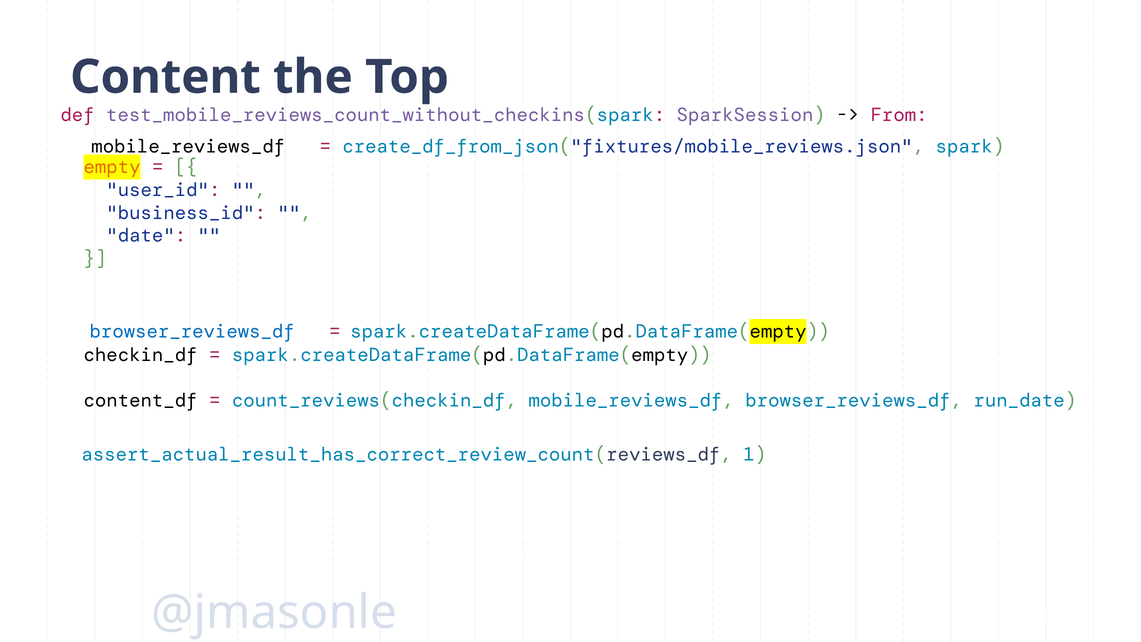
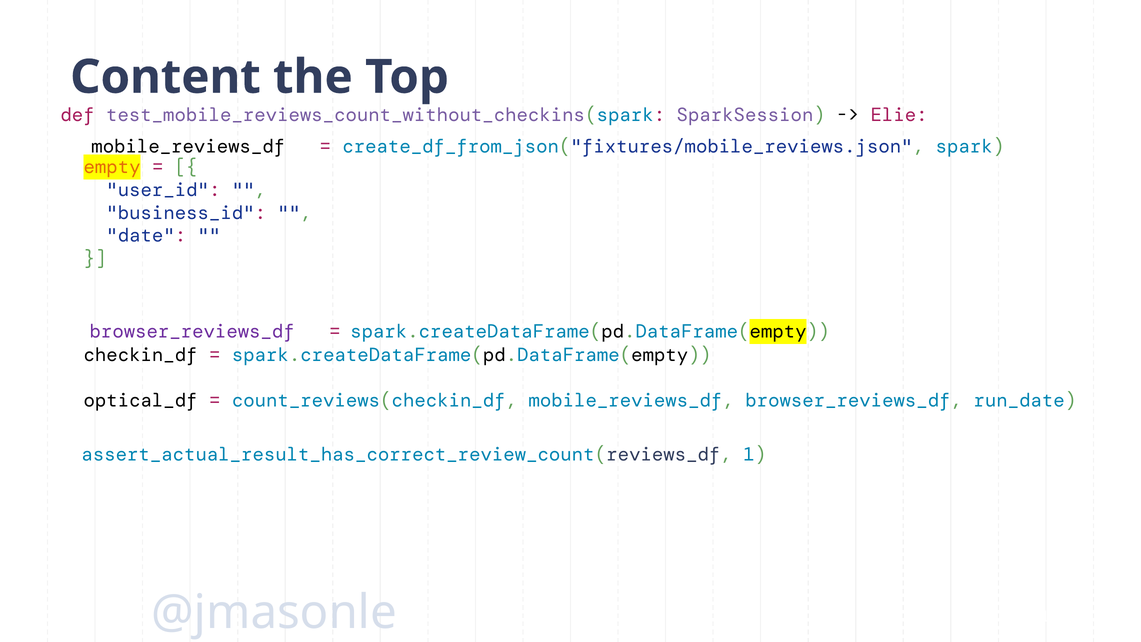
From: From -> Elie
browser_reviews_df at (192, 331) colour: blue -> purple
content_df: content_df -> optical_df
